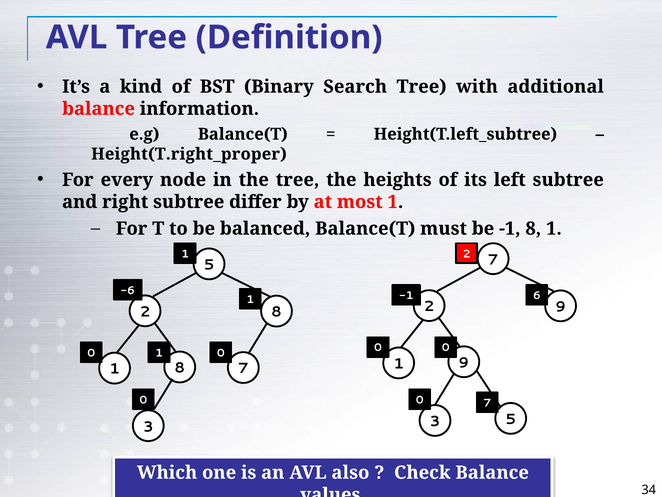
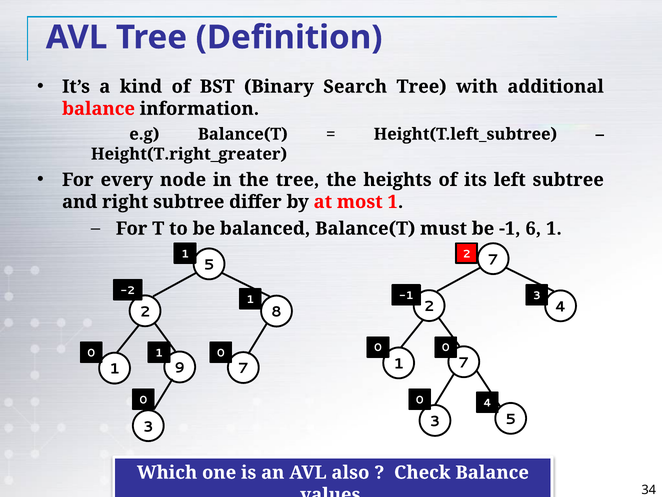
Height(T.right_proper: Height(T.right_proper -> Height(T.right_greater
-1 8: 8 -> 6
-6: -6 -> -2
-1 6: 6 -> 3
2 9: 9 -> 4
1 9: 9 -> 7
1 8: 8 -> 9
0 7: 7 -> 4
